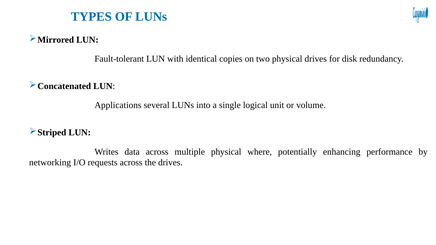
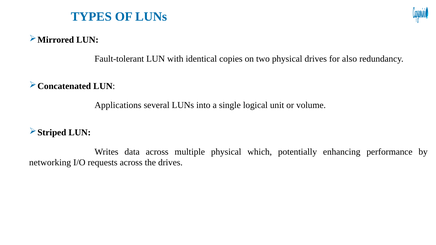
disk: disk -> also
where: where -> which
